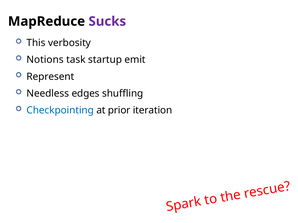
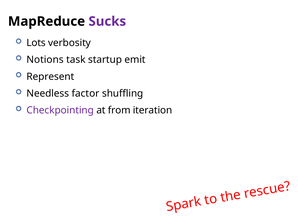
This: This -> Lots
edges: edges -> factor
Checkpointing colour: blue -> purple
prior: prior -> from
